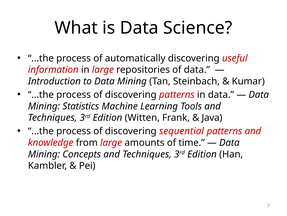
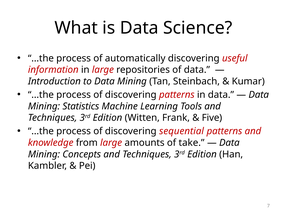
Java: Java -> Five
time: time -> take
